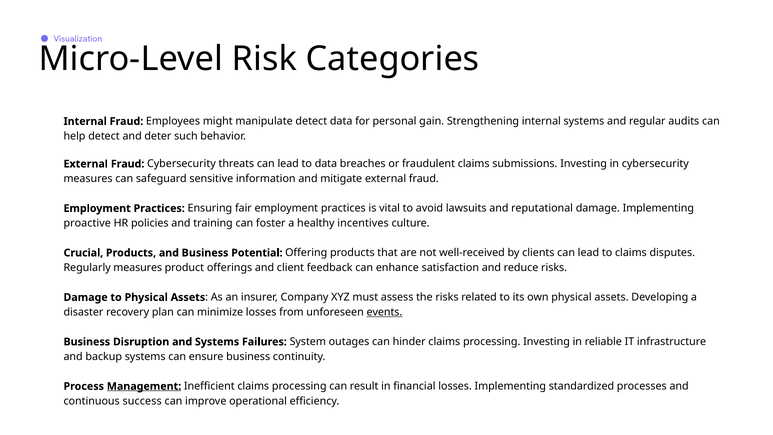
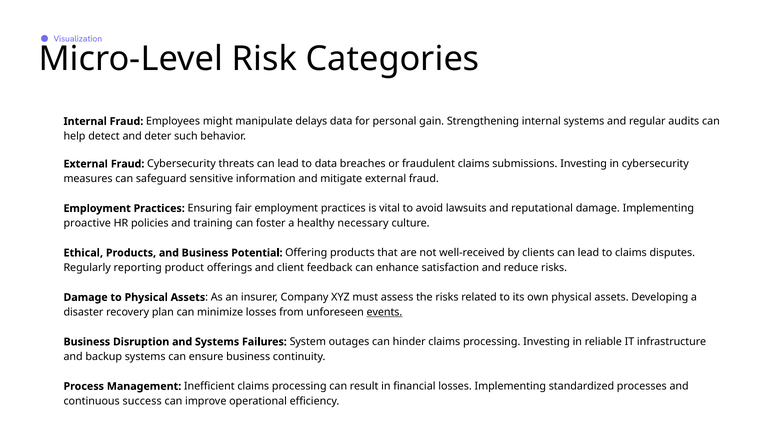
manipulate detect: detect -> delays
incentives: incentives -> necessary
Crucial: Crucial -> Ethical
Regularly measures: measures -> reporting
Management underline: present -> none
